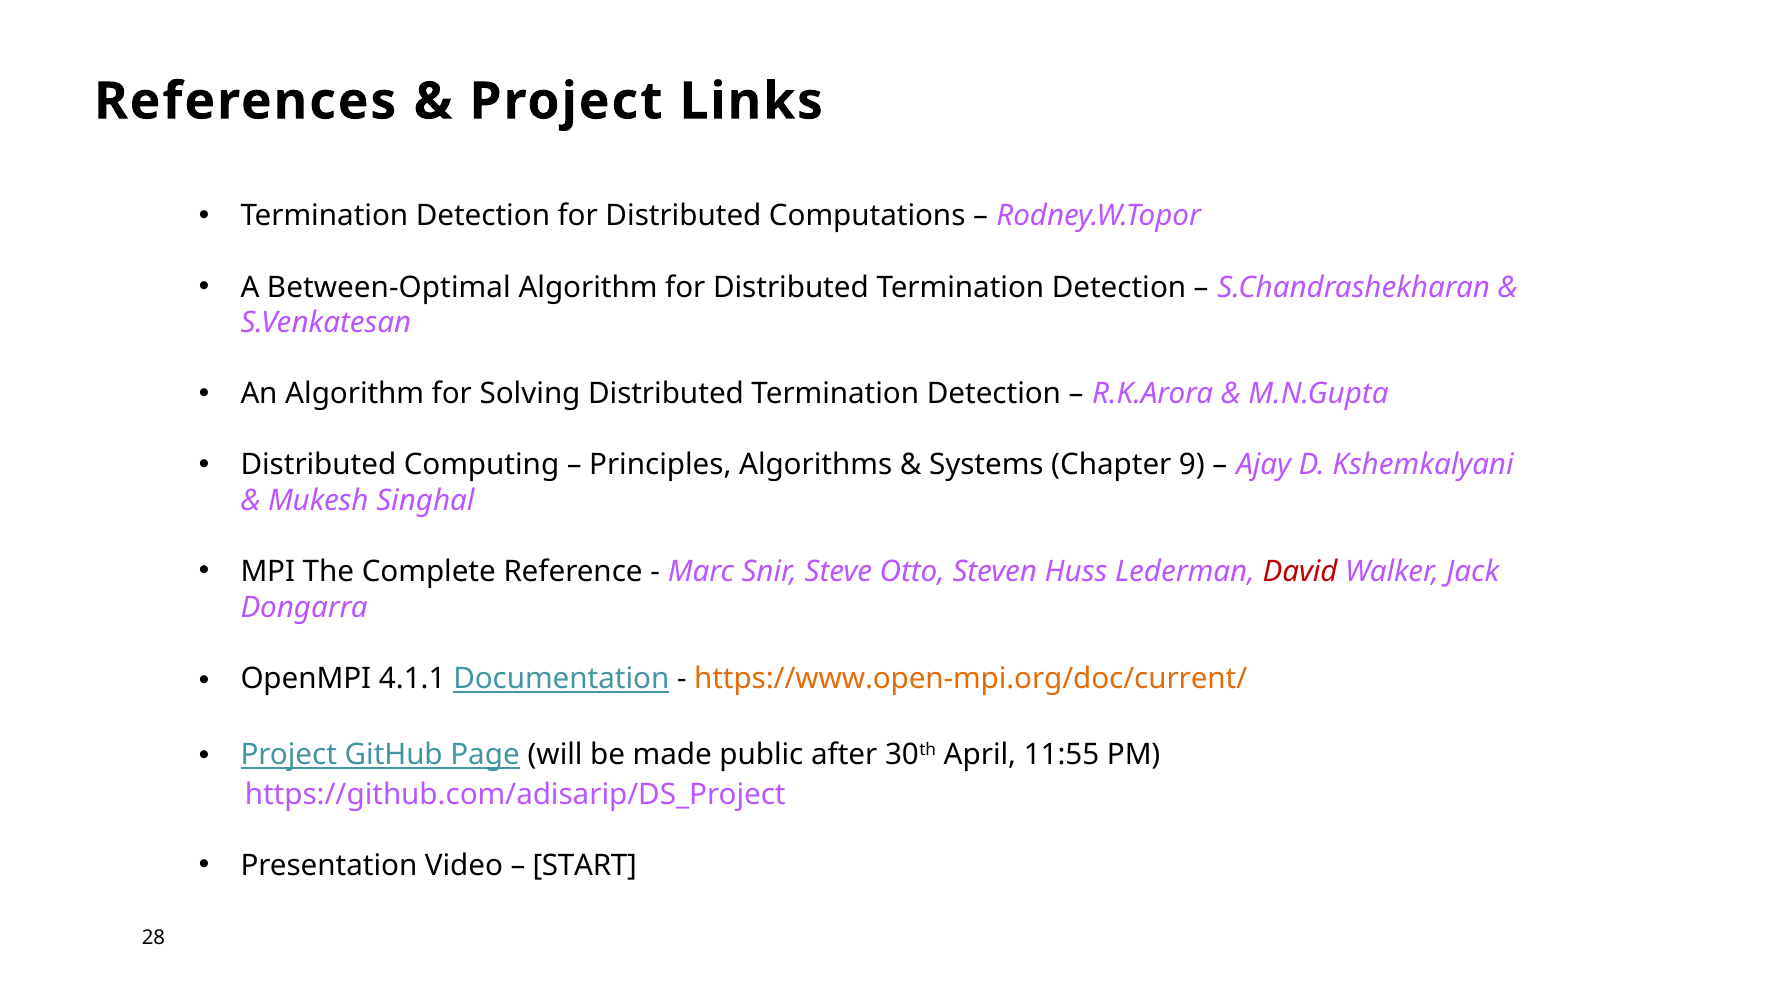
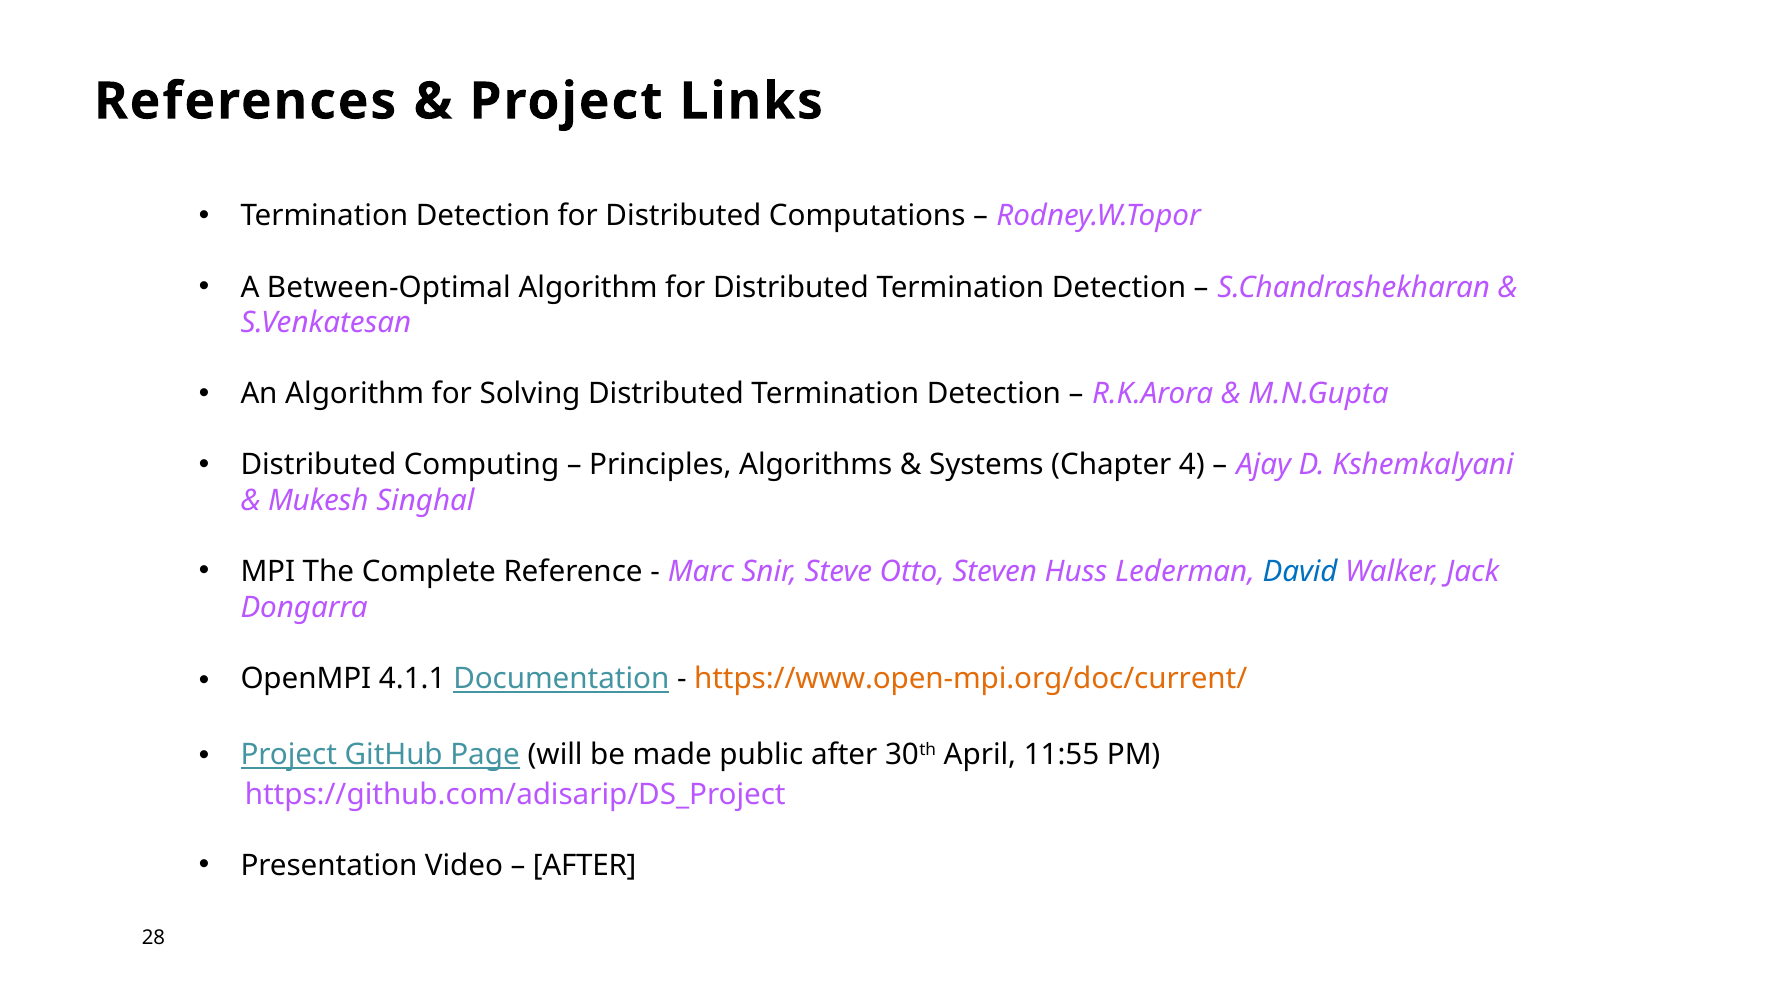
9: 9 -> 4
David colour: red -> blue
START at (585, 866): START -> AFTER
